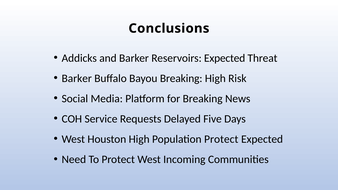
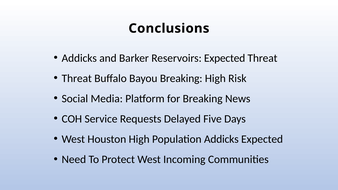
Barker at (77, 78): Barker -> Threat
Population Protect: Protect -> Addicks
